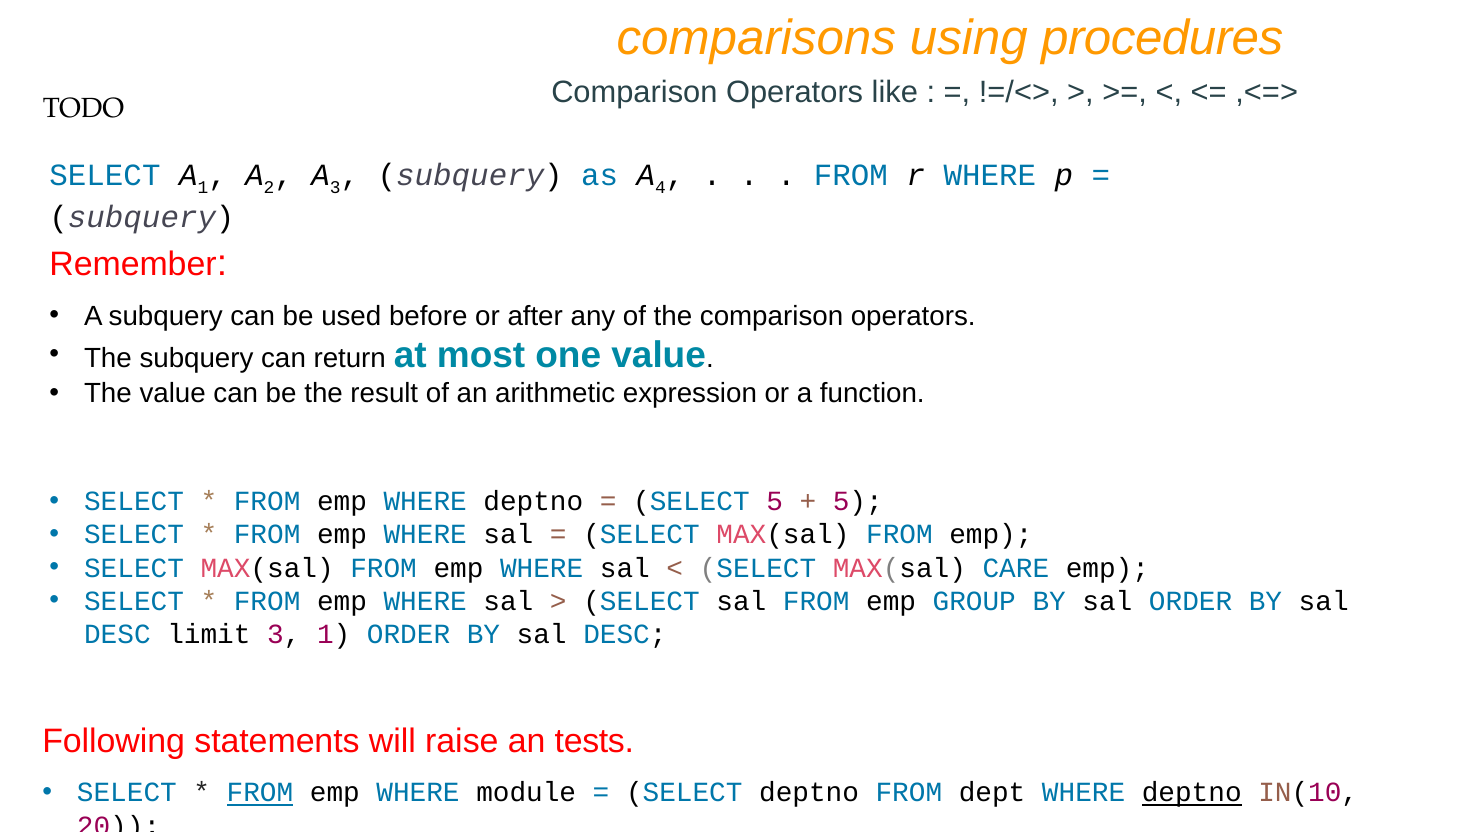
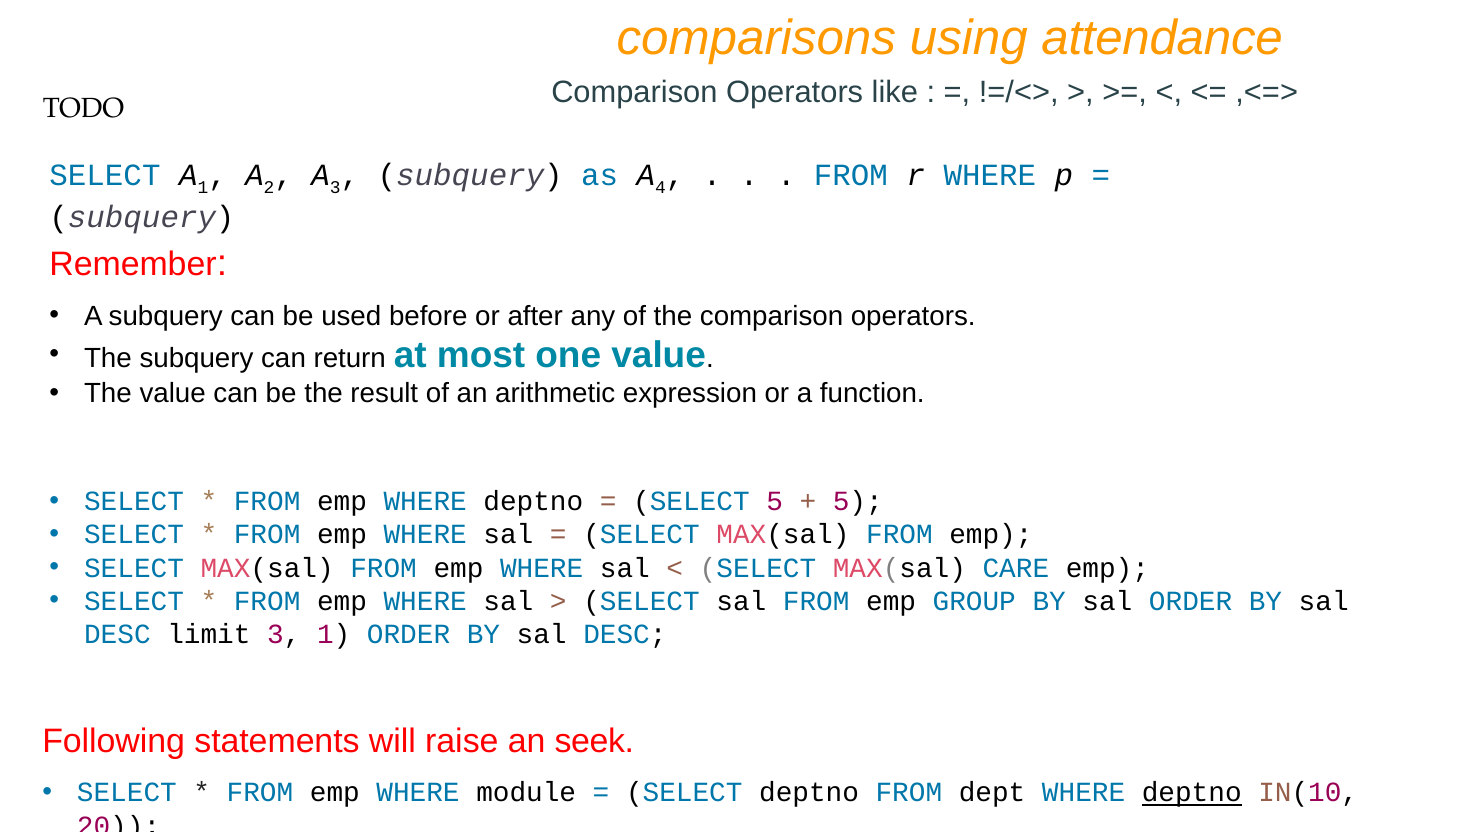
procedures: procedures -> attendance
tests: tests -> seek
FROM at (260, 793) underline: present -> none
